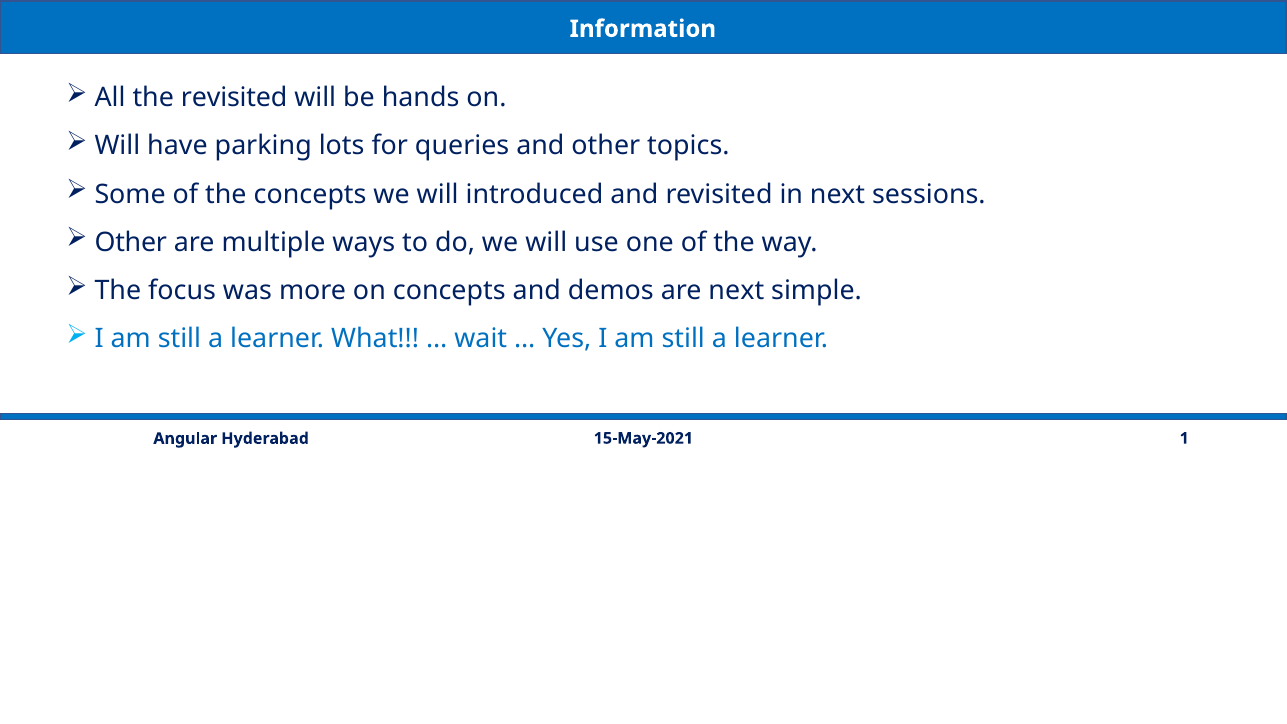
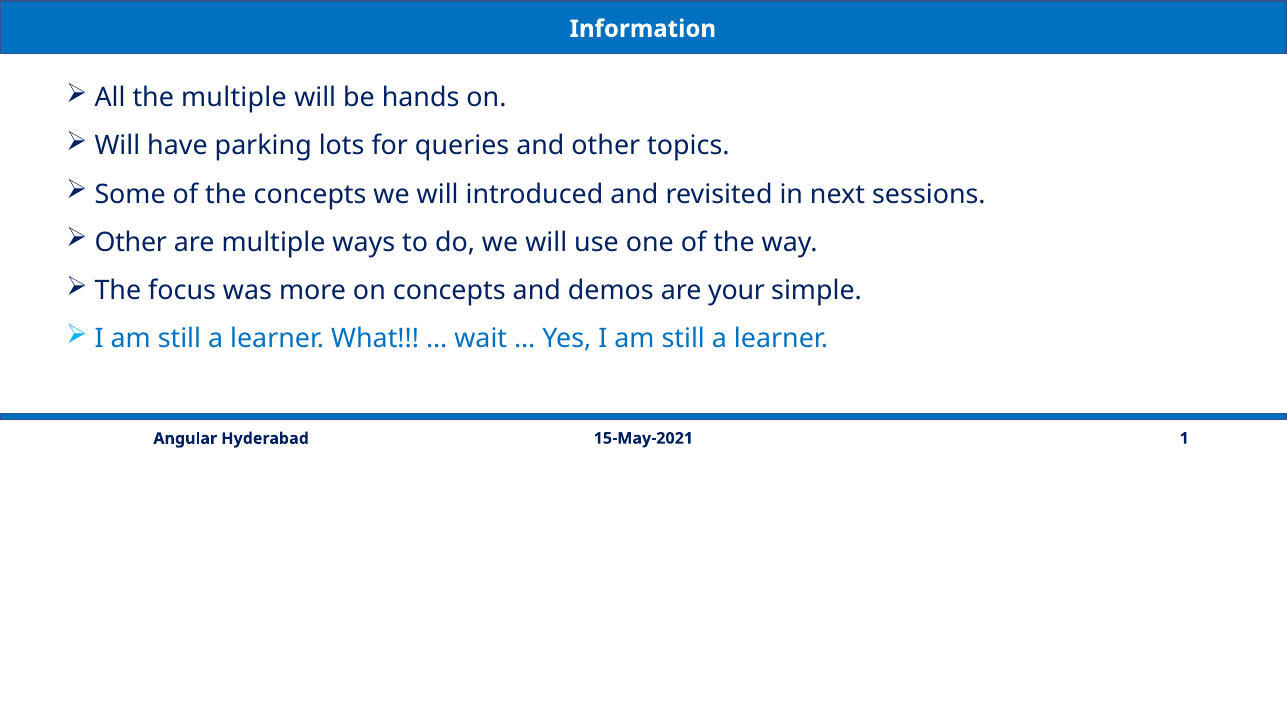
the revisited: revisited -> multiple
are next: next -> your
